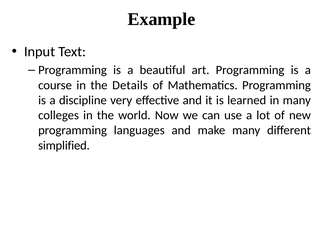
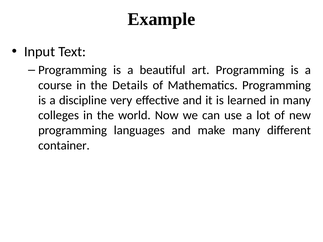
simplified: simplified -> container
